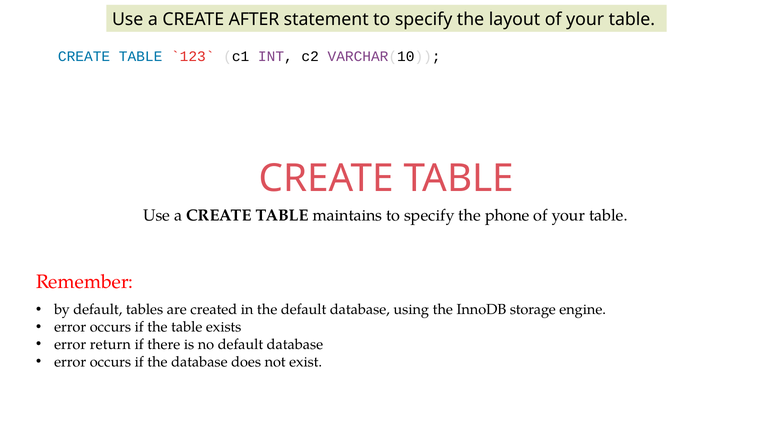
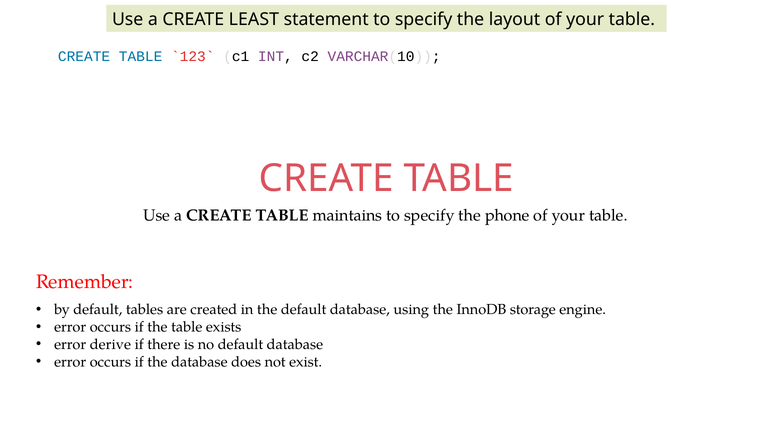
AFTER: AFTER -> LEAST
return: return -> derive
